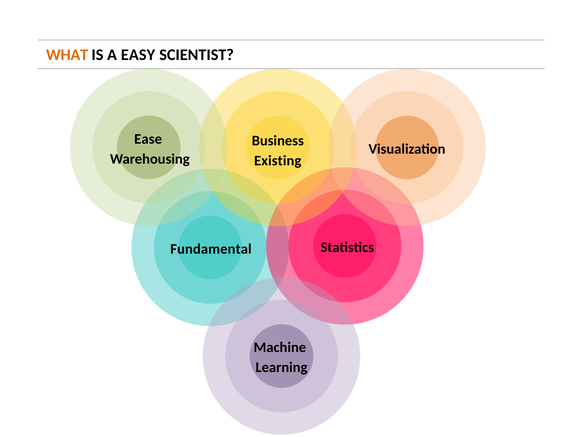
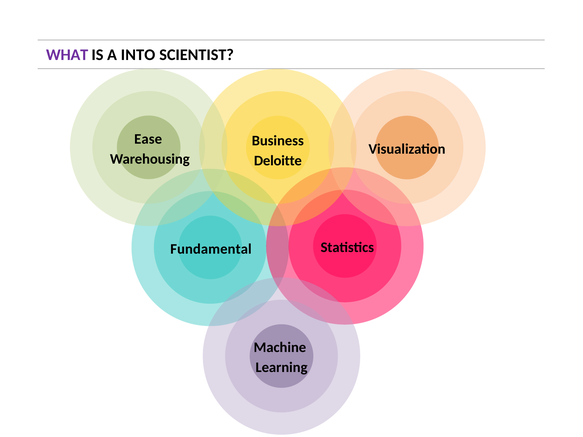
WHAT colour: orange -> purple
EASY: EASY -> INTO
Existing: Existing -> Deloitte
